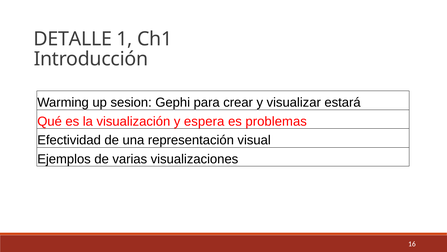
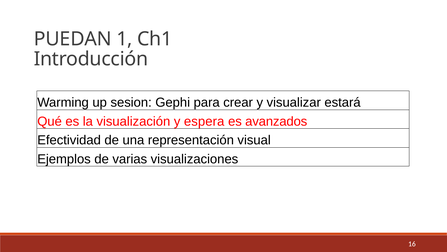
DETALLE: DETALLE -> PUEDAN
problemas: problemas -> avanzados
